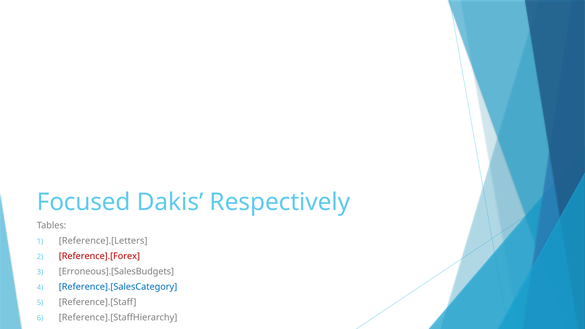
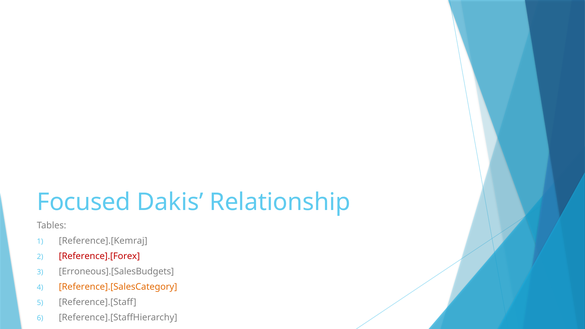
Respectively: Respectively -> Relationship
Reference].[Letters: Reference].[Letters -> Reference].[Kemraj
Reference].[SalesCategory colour: blue -> orange
